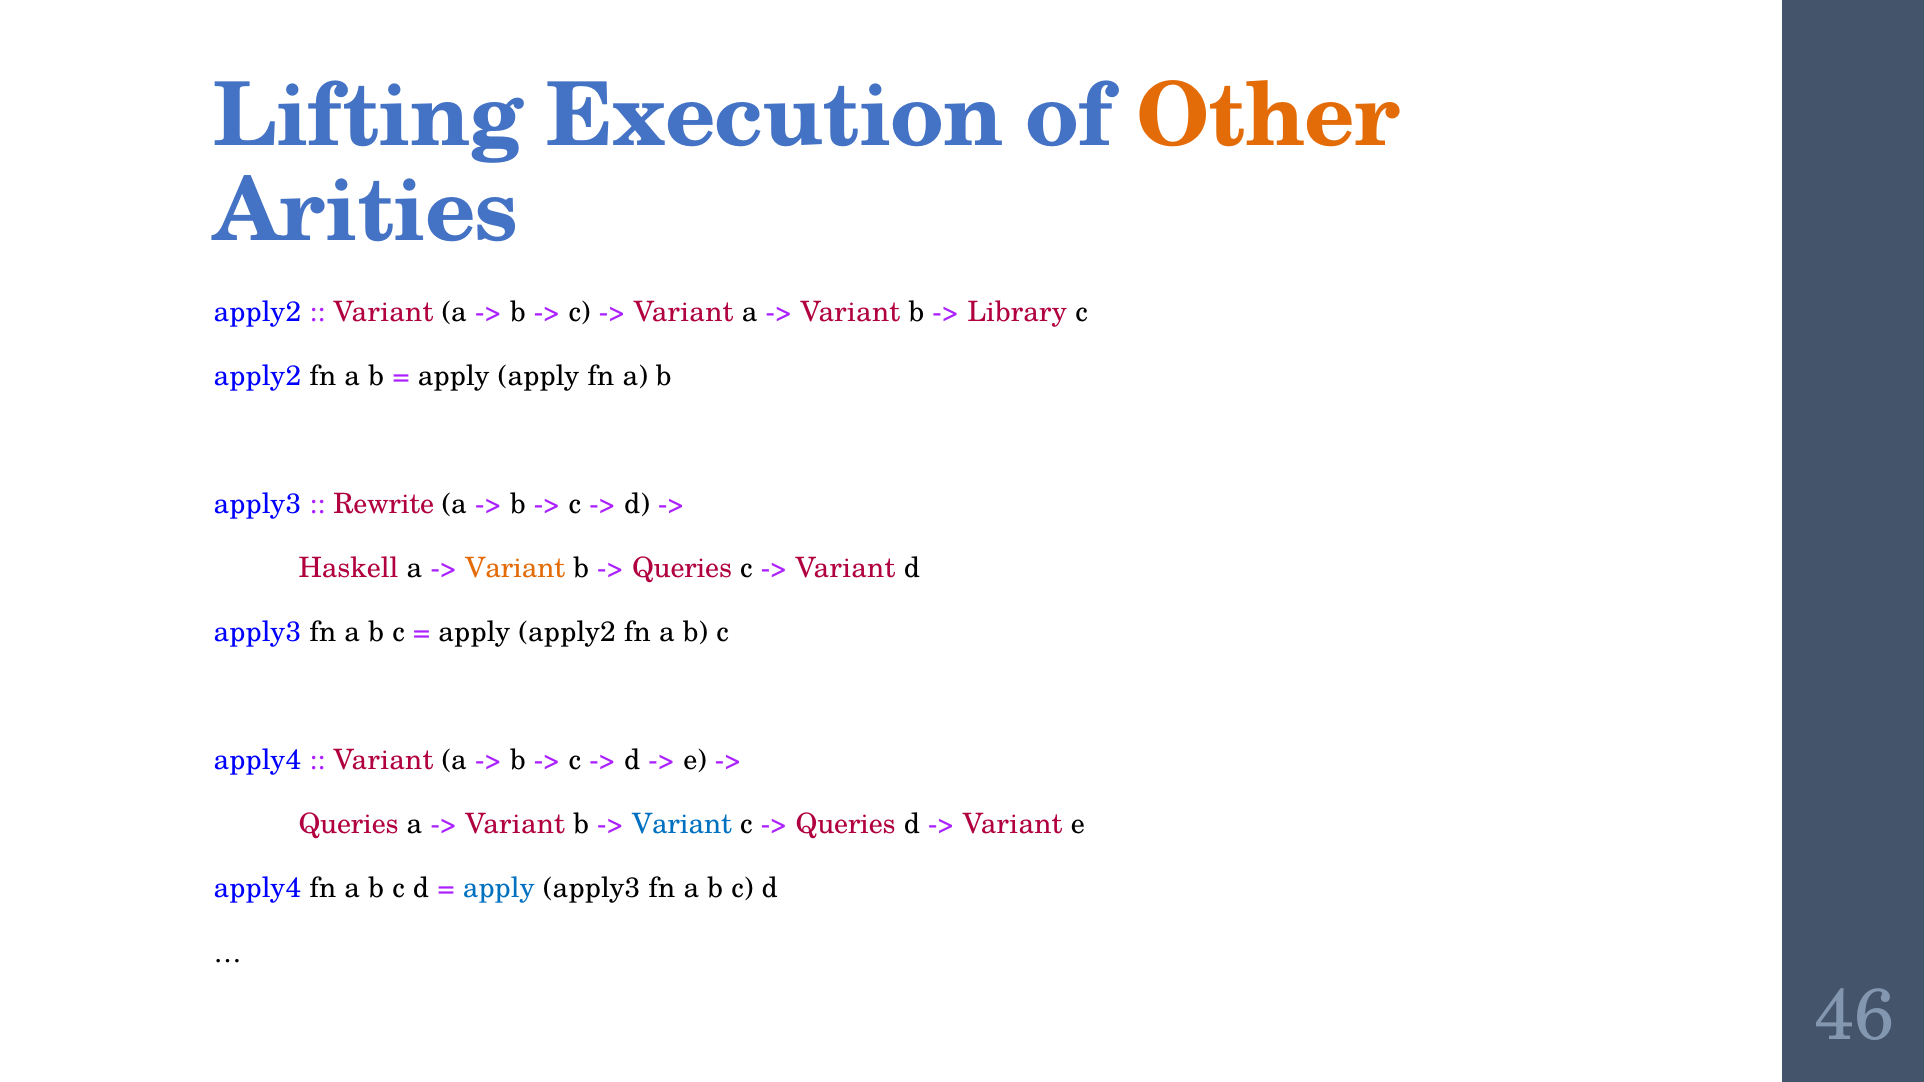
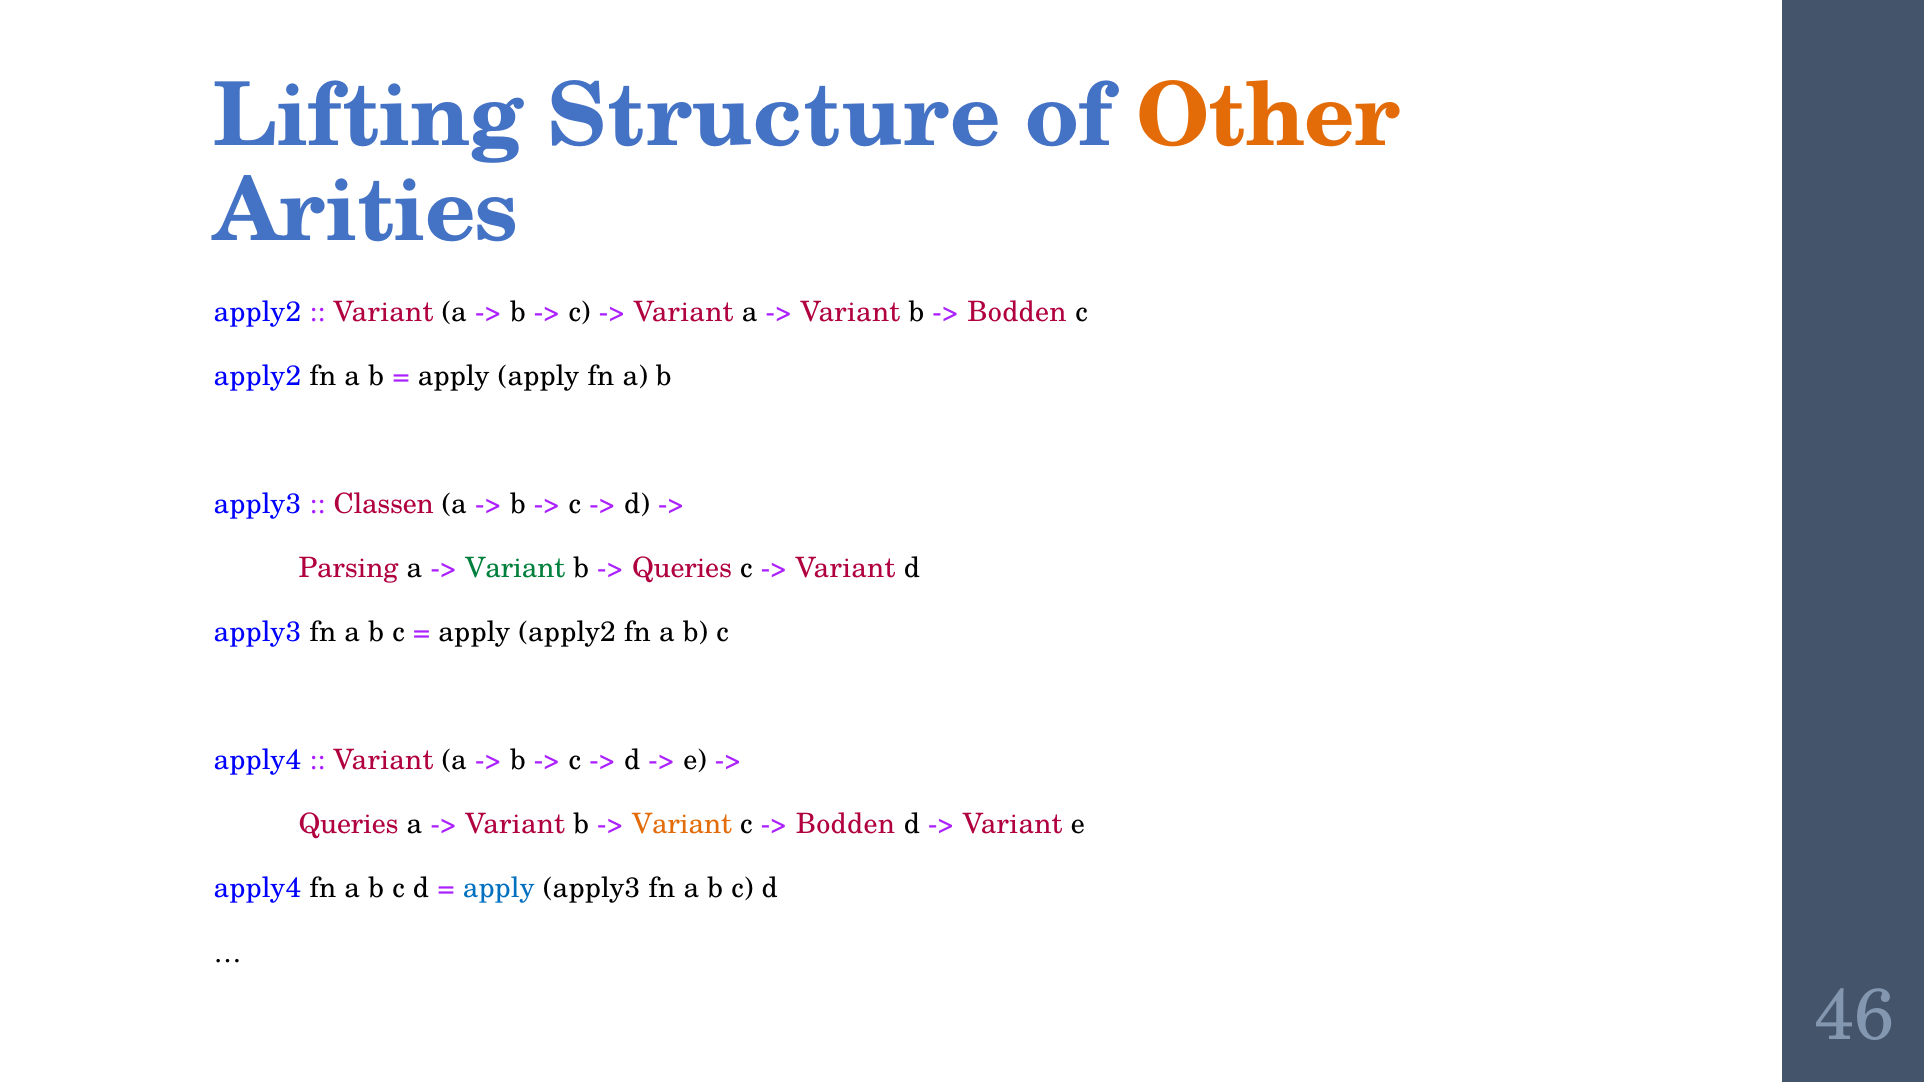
Execution: Execution -> Structure
Library at (1017, 312): Library -> Bodden
Rewrite: Rewrite -> Classen
Haskell: Haskell -> Parsing
Variant at (515, 569) colour: orange -> green
Variant at (682, 825) colour: blue -> orange
Queries at (846, 825): Queries -> Bodden
